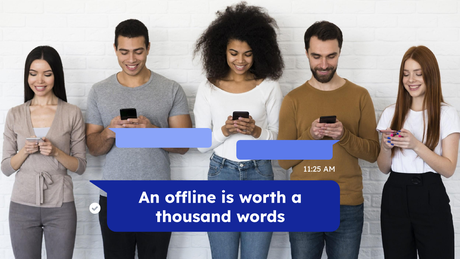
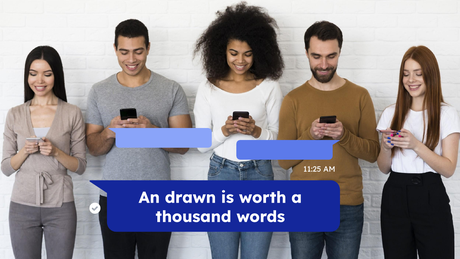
offline: offline -> drawn
